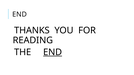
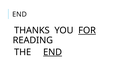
FOR underline: none -> present
